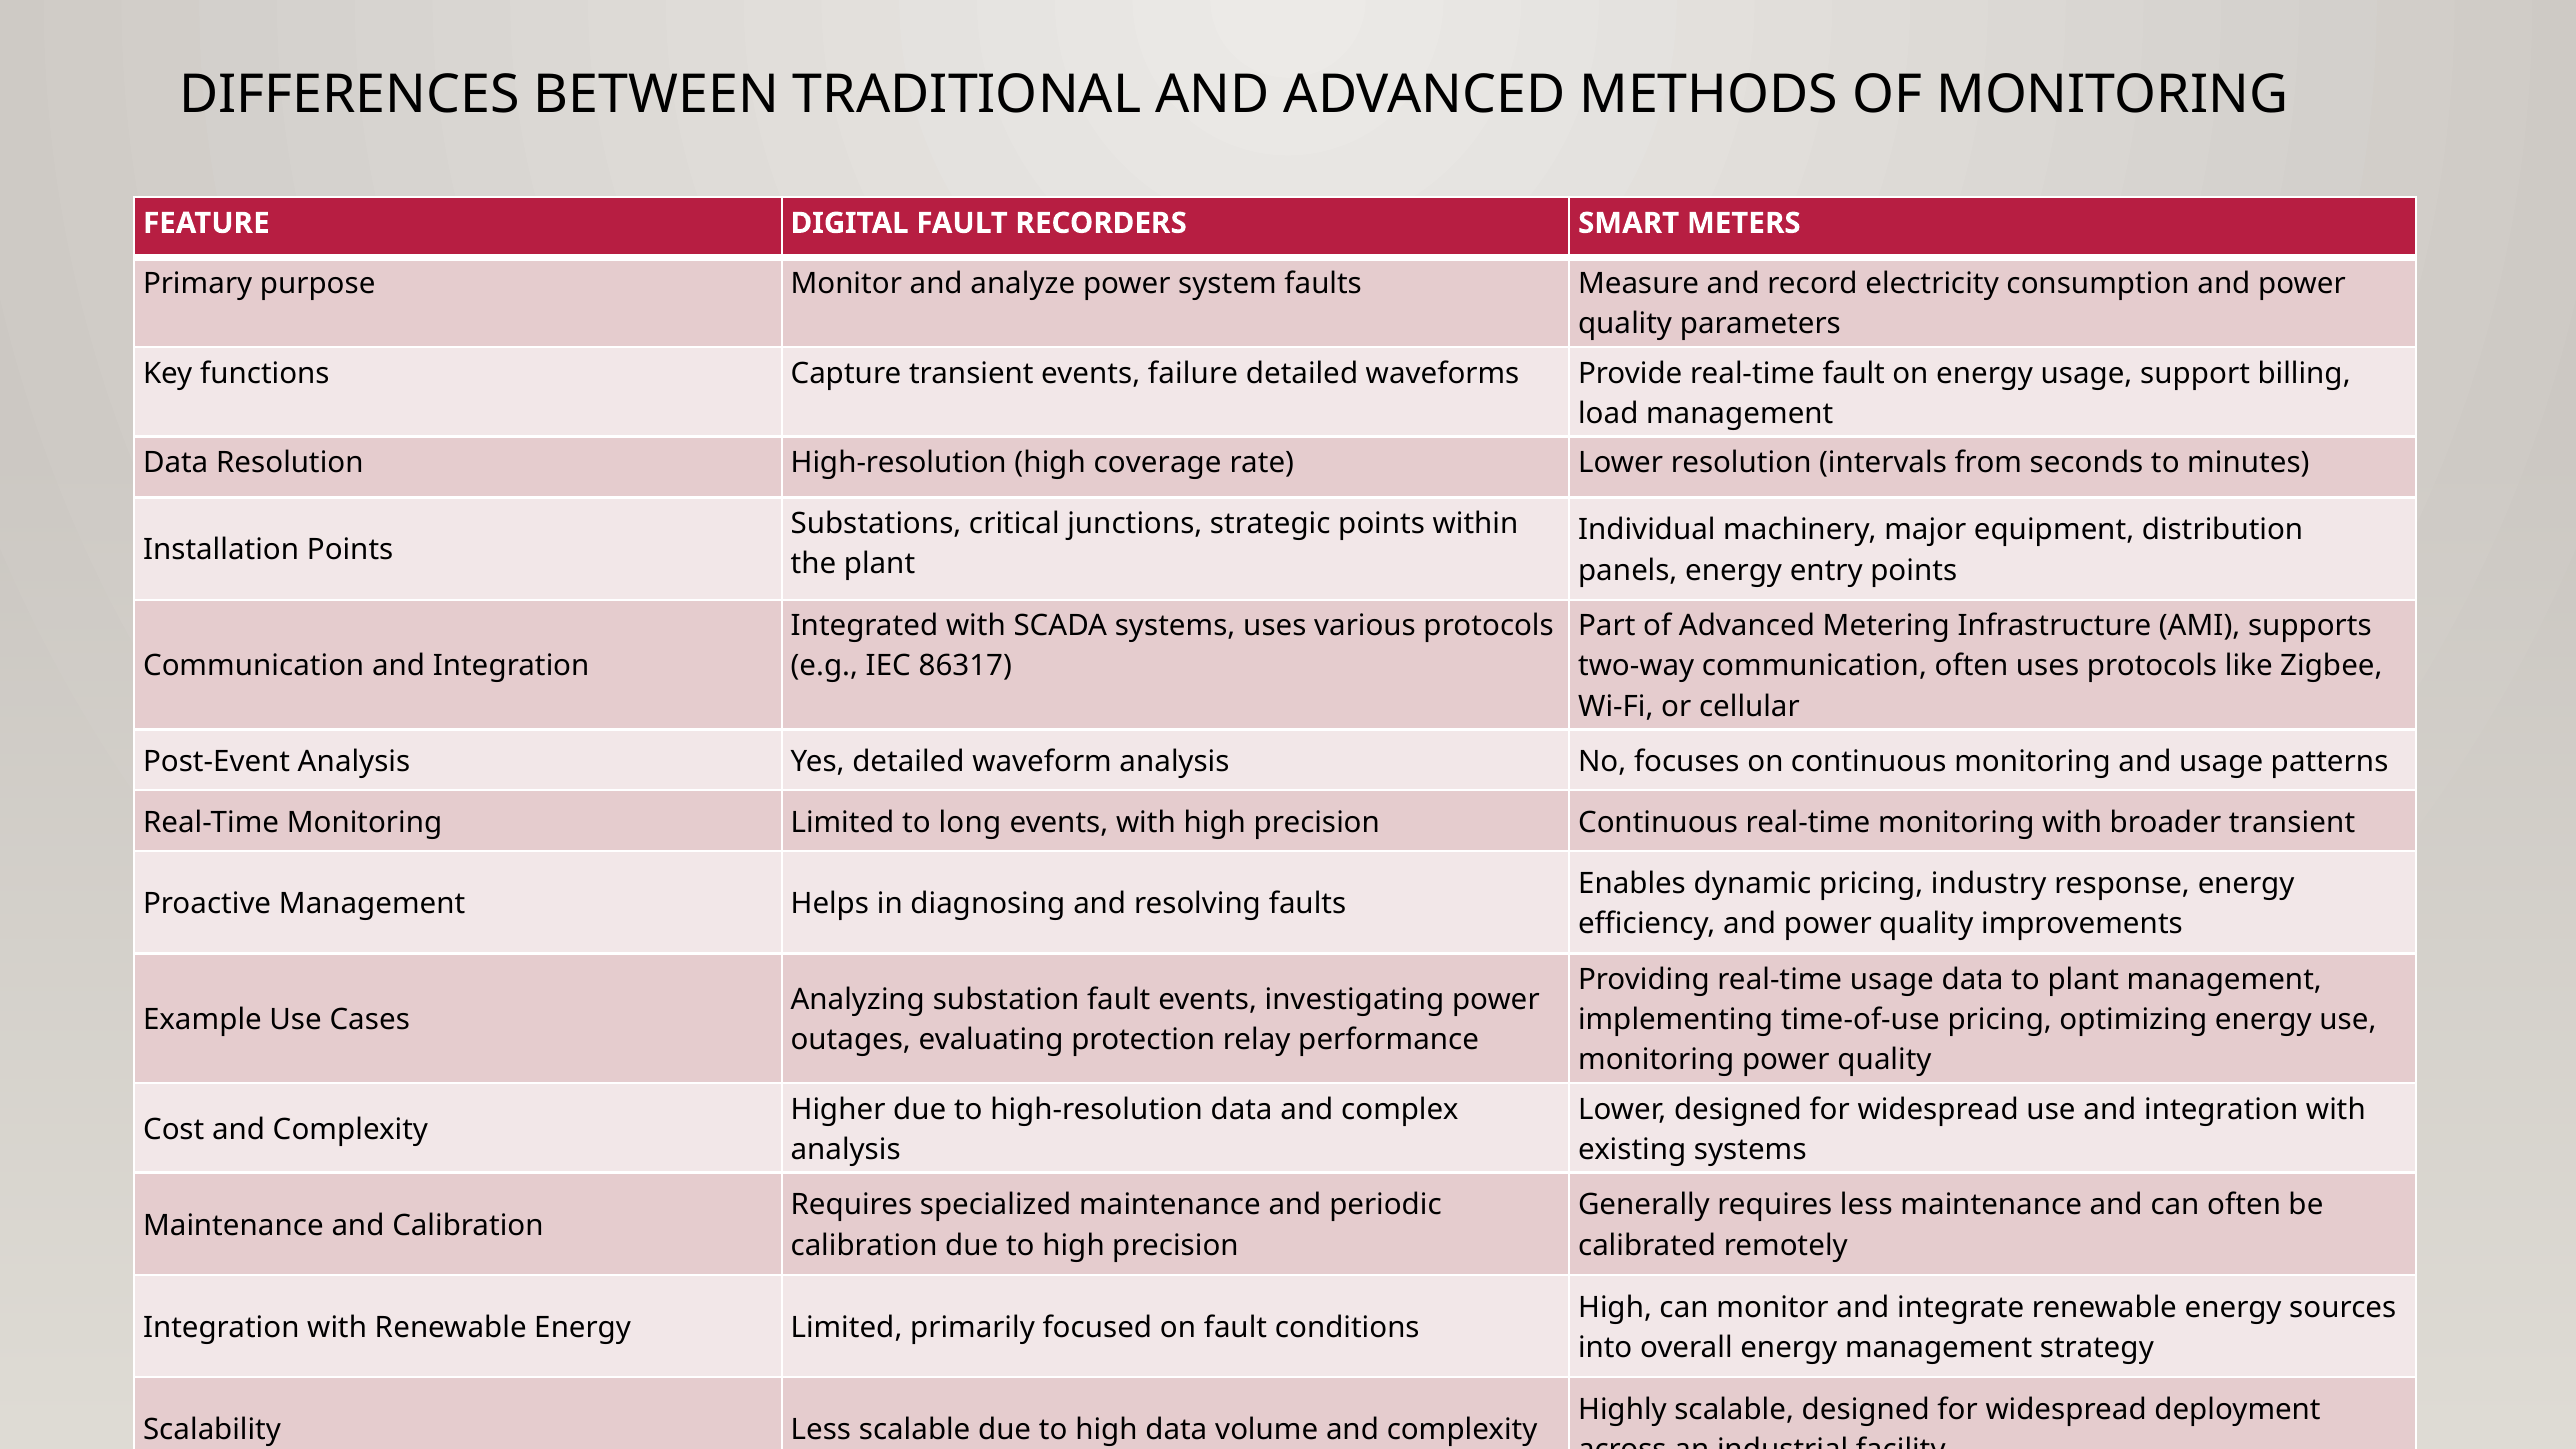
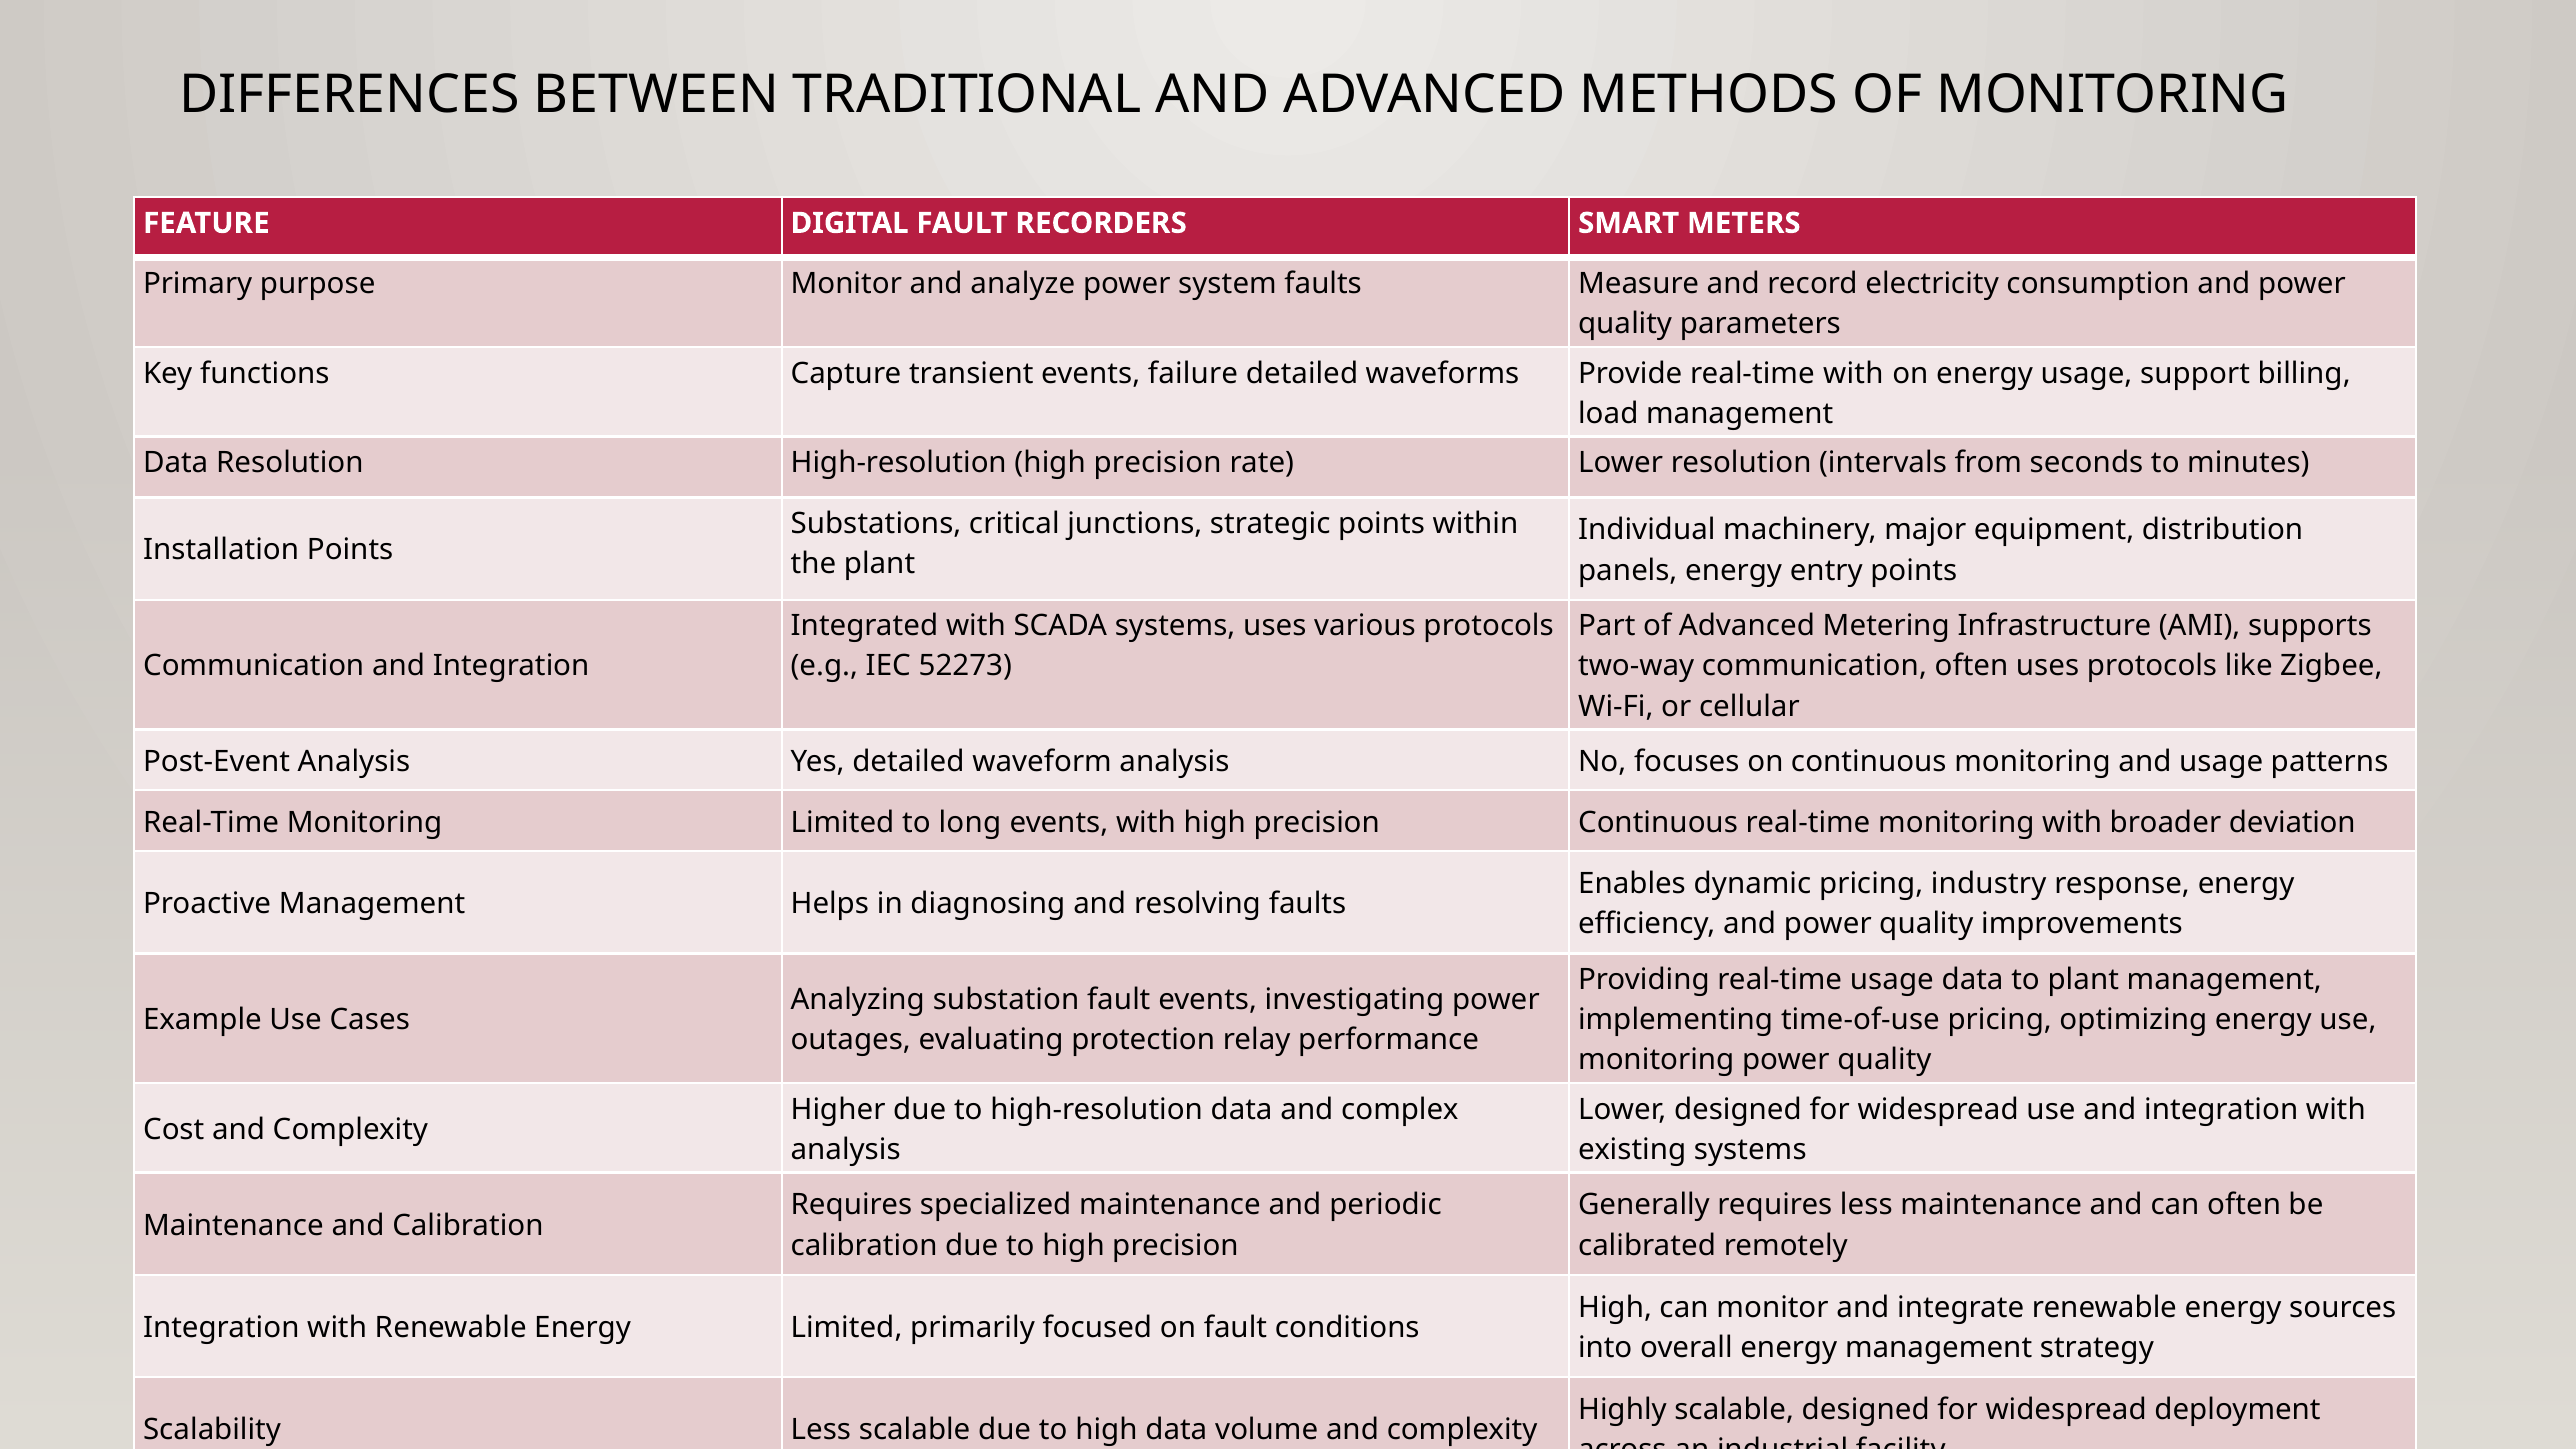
real-time fault: fault -> with
High-resolution high coverage: coverage -> precision
86317: 86317 -> 52273
broader transient: transient -> deviation
